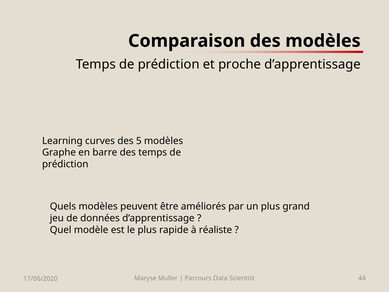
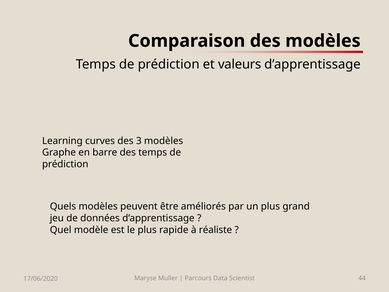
proche: proche -> valeurs
5: 5 -> 3
